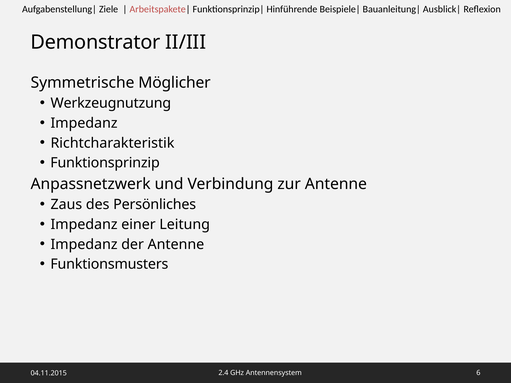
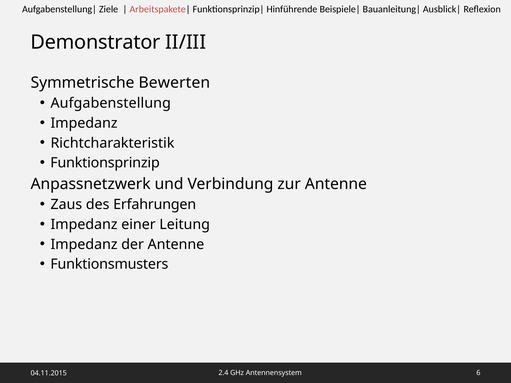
Möglicher: Möglicher -> Bewerten
Werkzeugnutzung: Werkzeugnutzung -> Aufgabenstellung
Persönliches: Persönliches -> Erfahrungen
